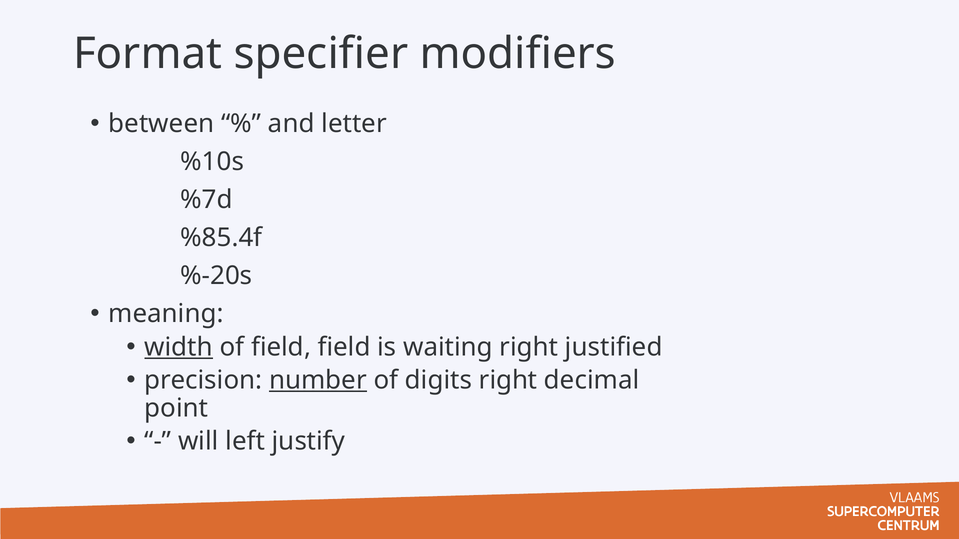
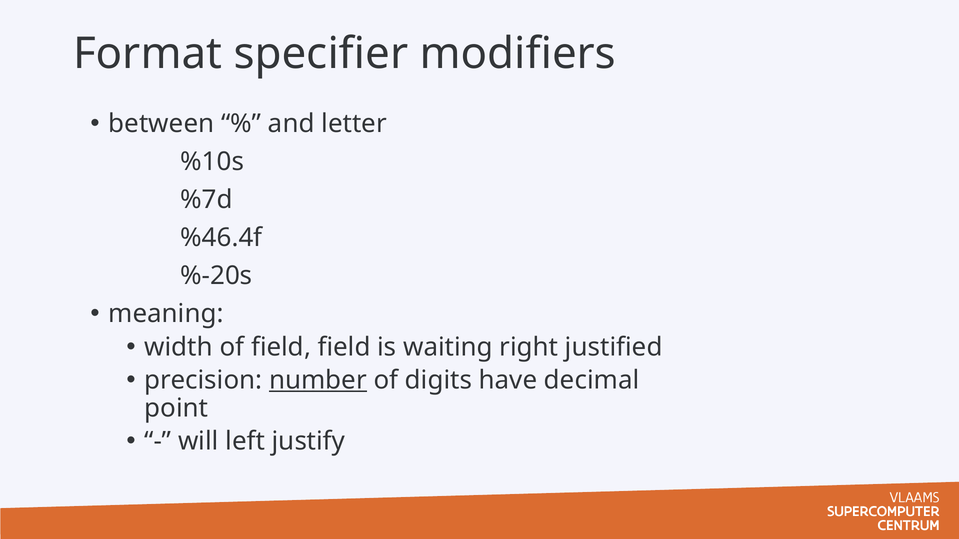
%85.4f: %85.4f -> %46.4f
width underline: present -> none
digits right: right -> have
